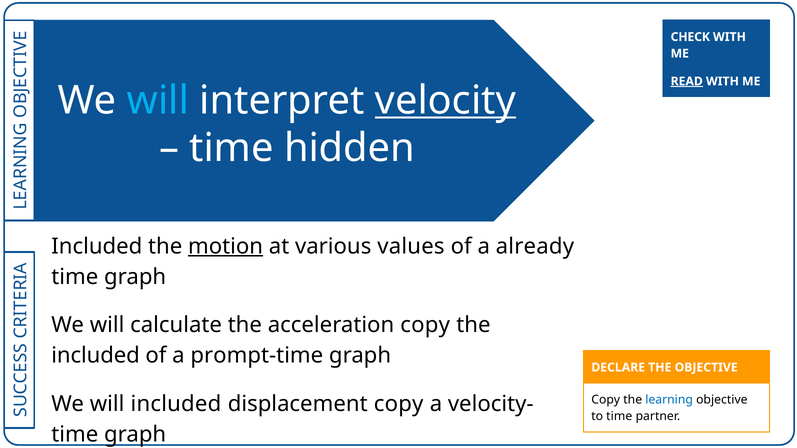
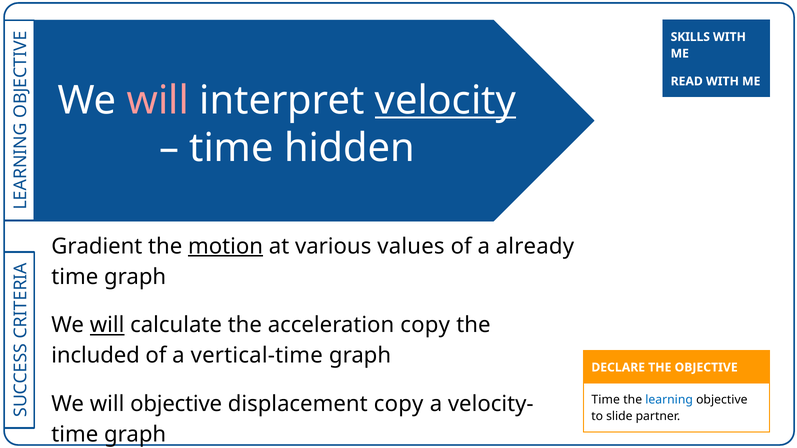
CHECK: CHECK -> SKILLS
READ underline: present -> none
will at (158, 100) colour: light blue -> pink
Included at (97, 247): Included -> Gradient
will at (107, 325) underline: none -> present
prompt-time: prompt-time -> vertical-time
Copy at (606, 400): Copy -> Time
will included: included -> objective
to time: time -> slide
